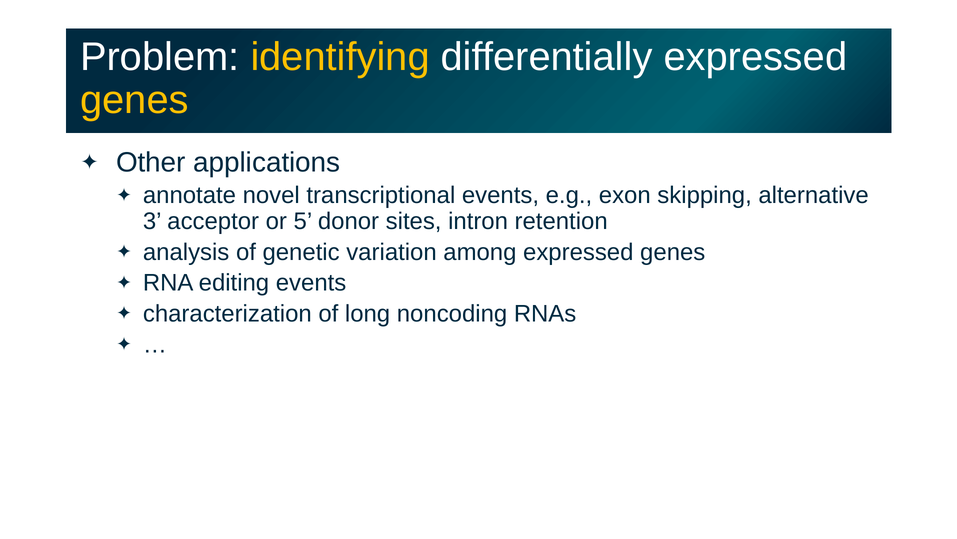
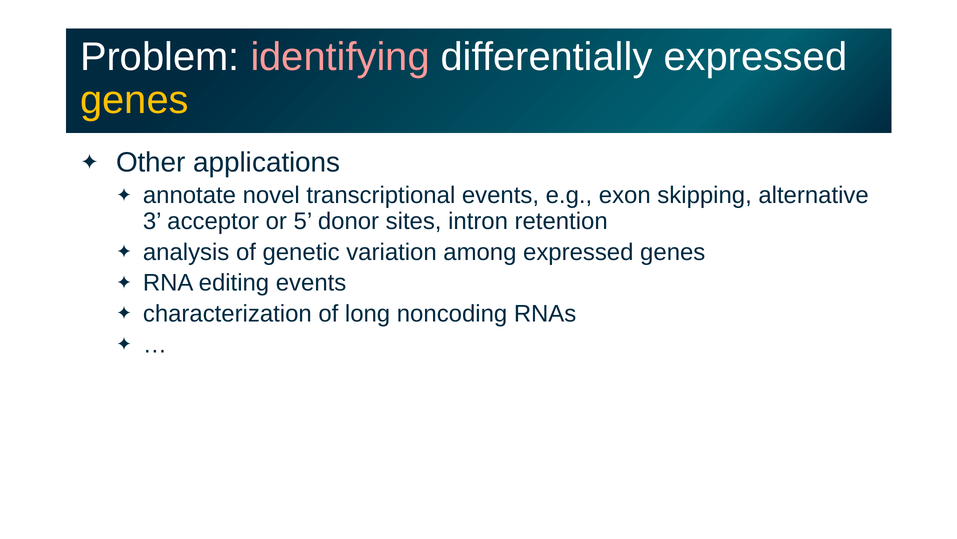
identifying colour: yellow -> pink
